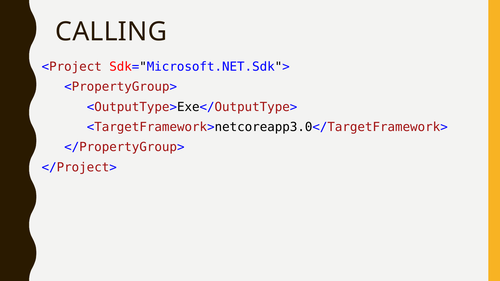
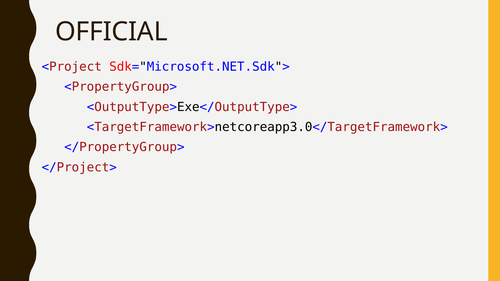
CALLING: CALLING -> OFFICIAL
